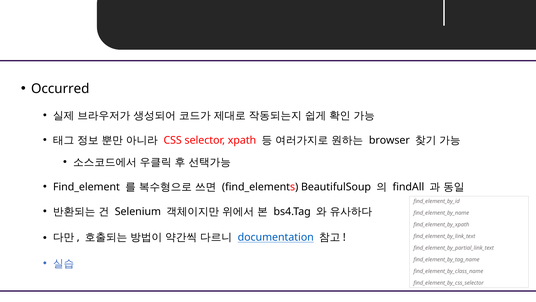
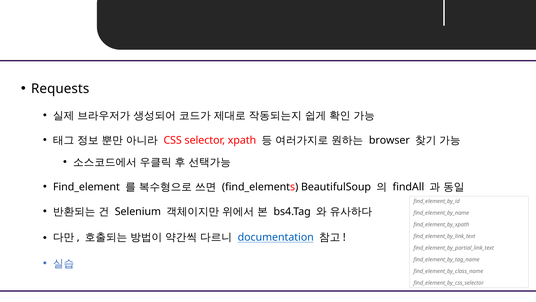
Occurred: Occurred -> Requests
